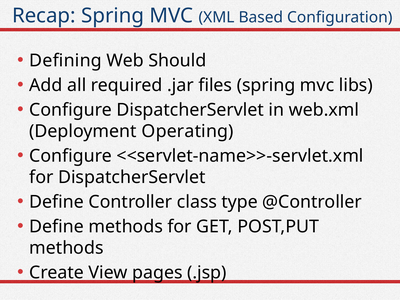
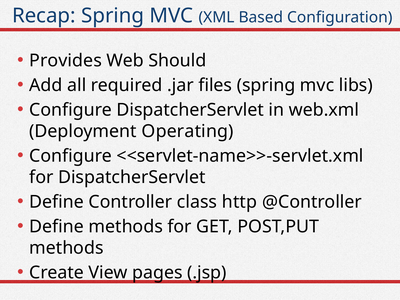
Defining: Defining -> Provides
type: type -> http
